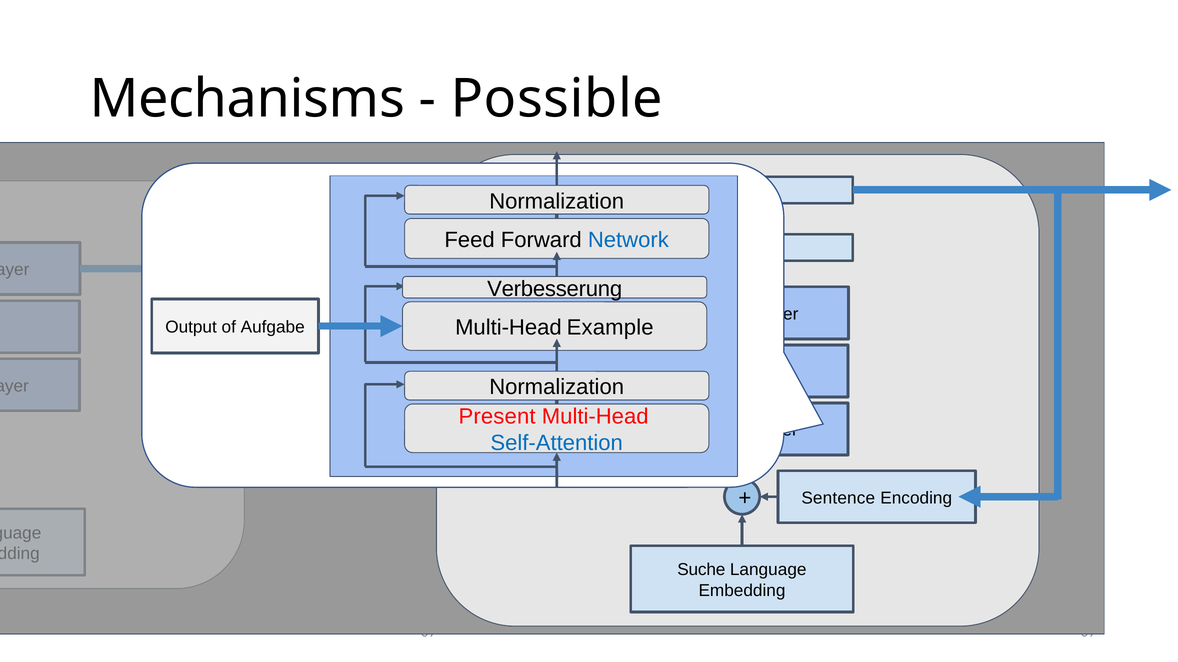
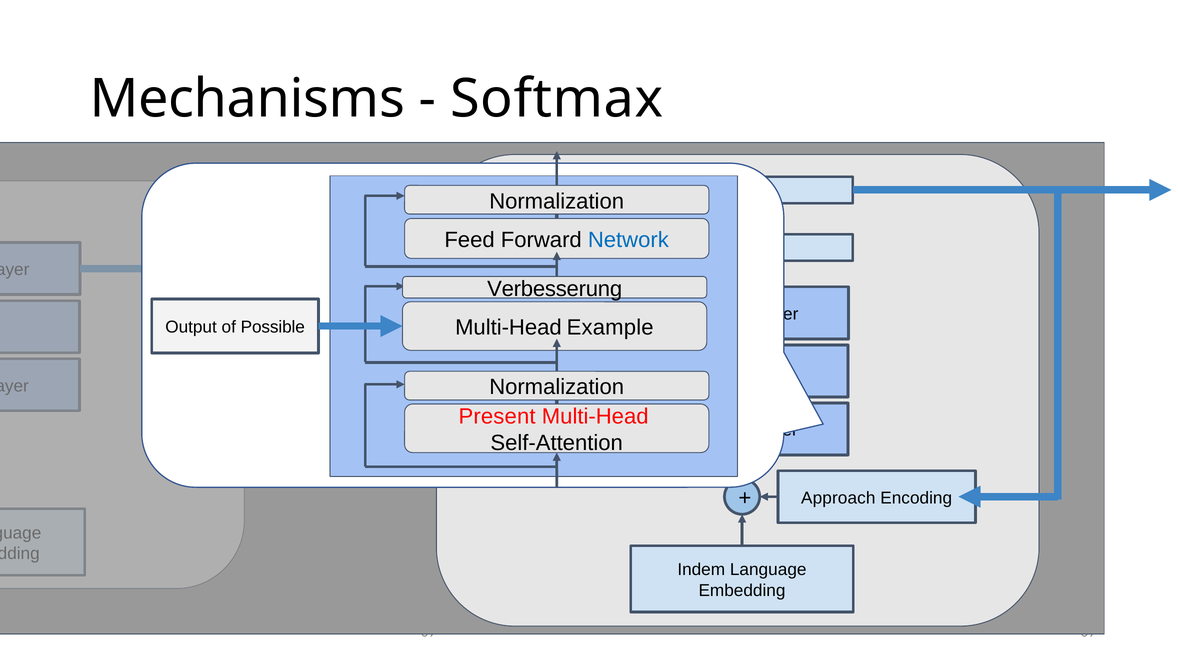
Possible at (557, 99): Possible -> Softmax
Aufgabe: Aufgabe -> Possible
Self-Attention colour: blue -> black
Sentence: Sentence -> Approach
Suche: Suche -> Indem
